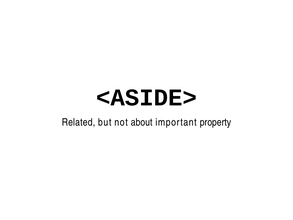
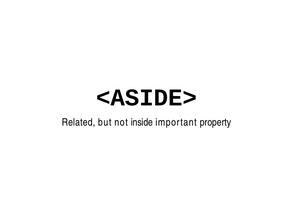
about: about -> inside
